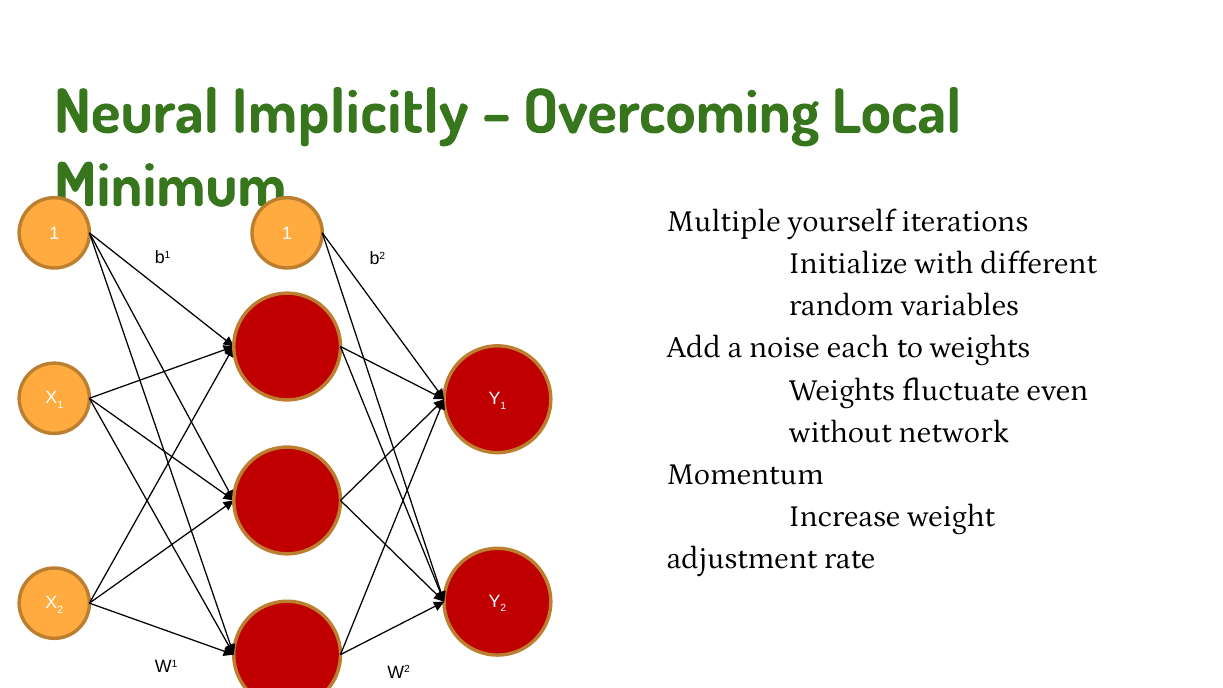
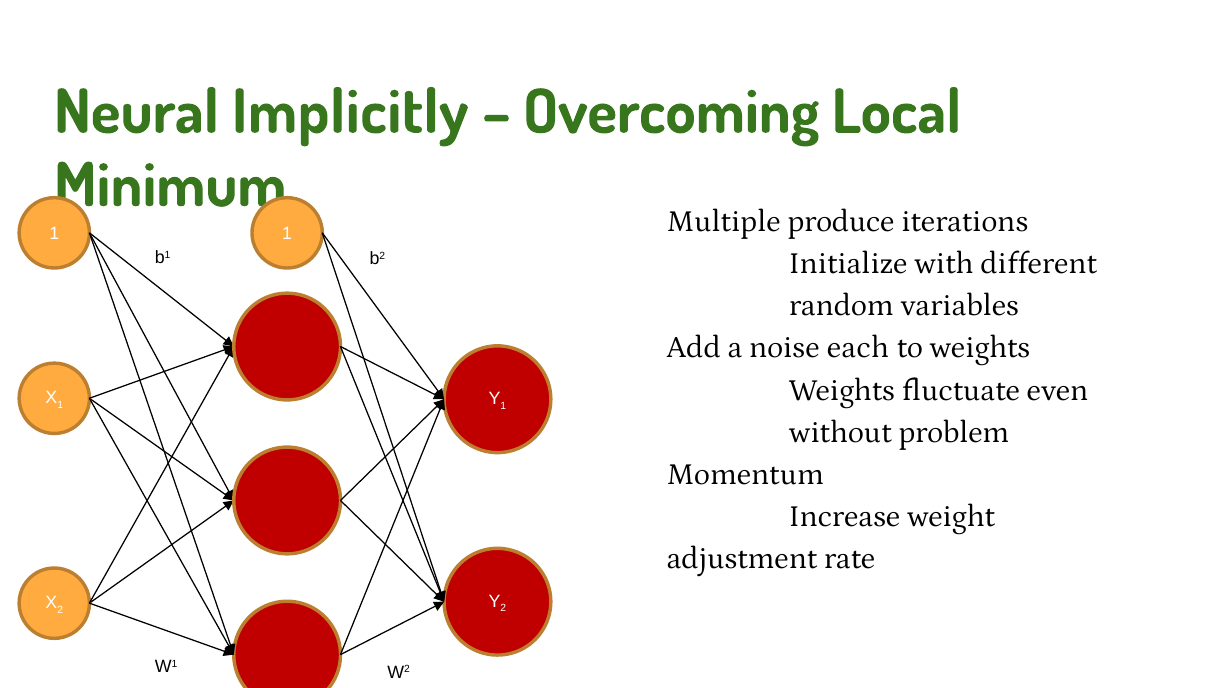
yourself: yourself -> produce
network: network -> problem
